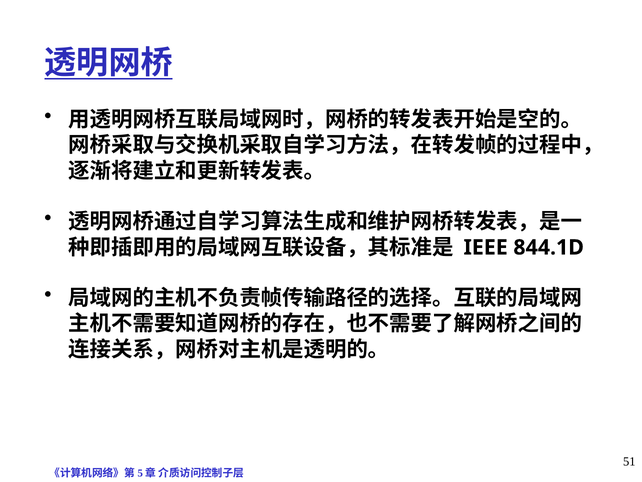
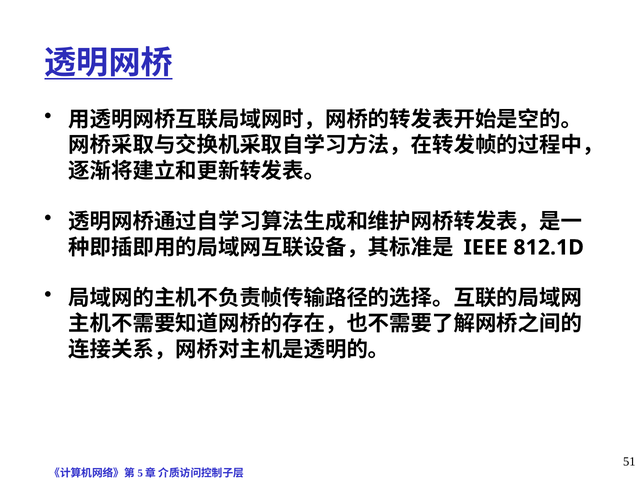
844.1D: 844.1D -> 812.1D
